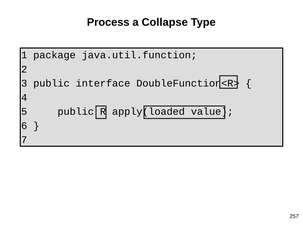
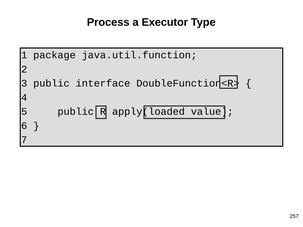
Collapse: Collapse -> Executor
